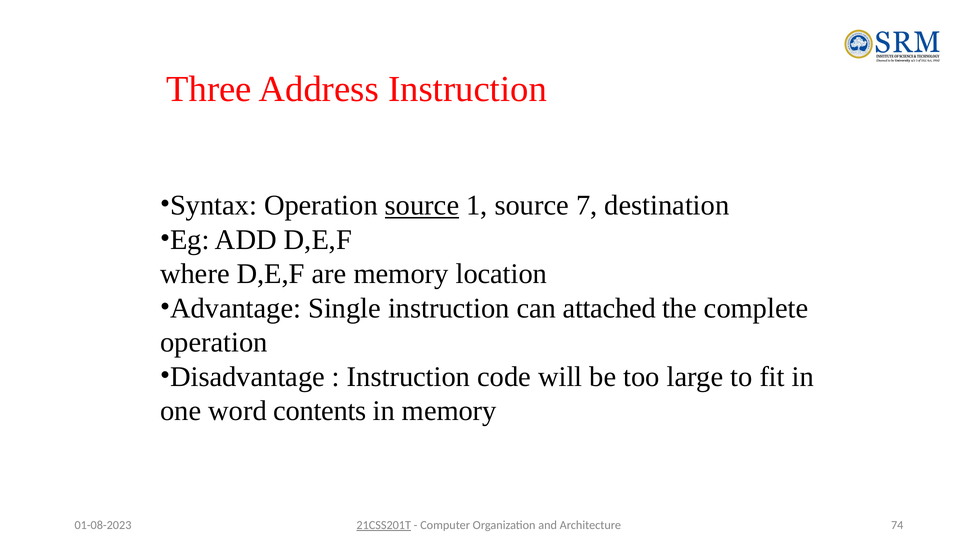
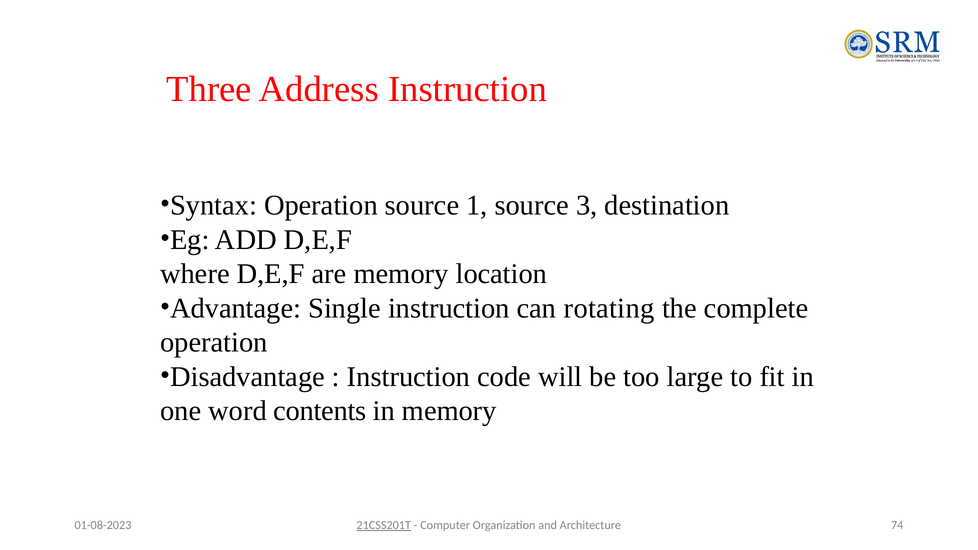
source at (422, 205) underline: present -> none
7: 7 -> 3
attached: attached -> rotating
